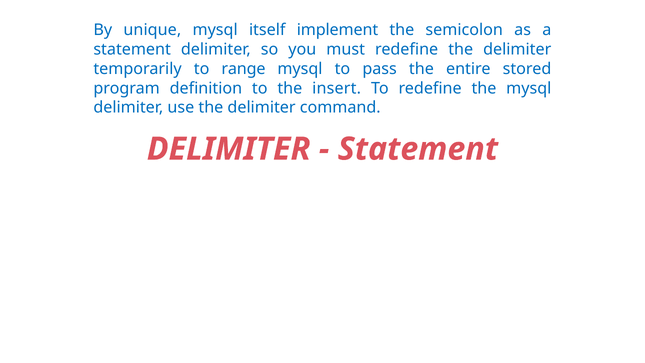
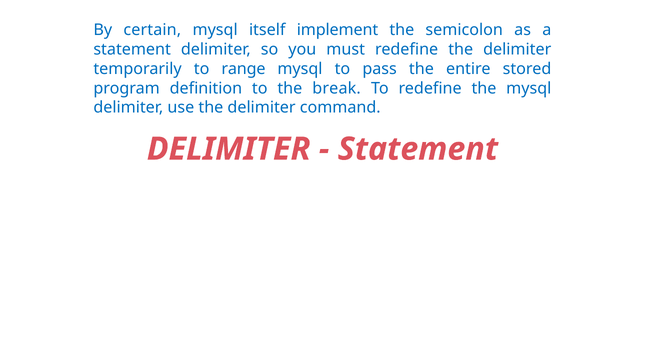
unique: unique -> certain
insert: insert -> break
